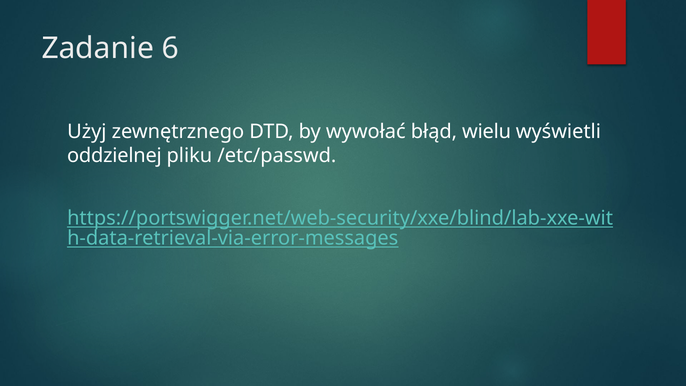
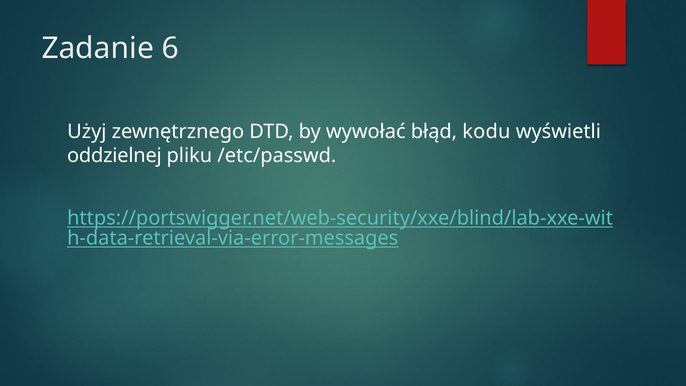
wielu: wielu -> kodu
